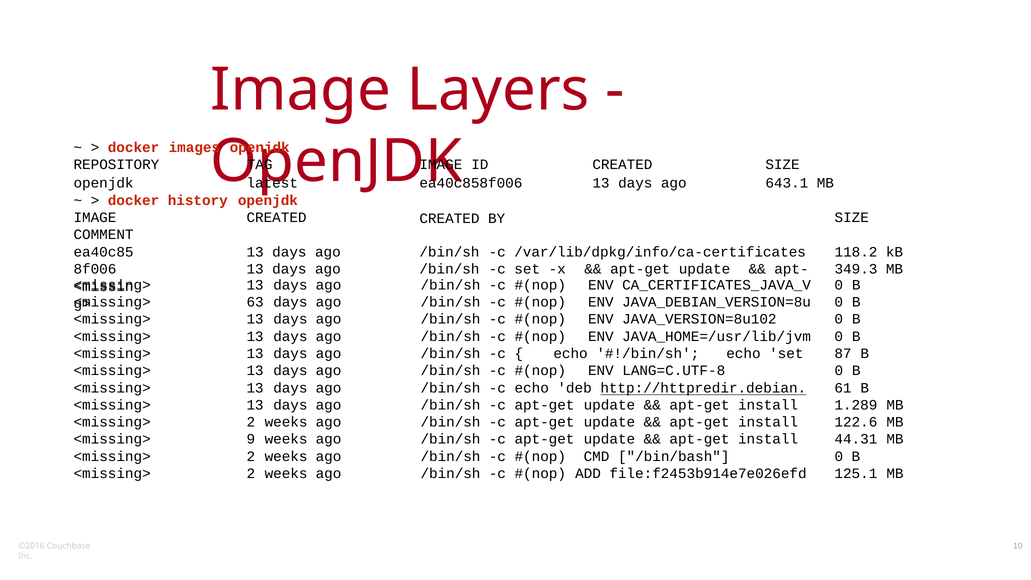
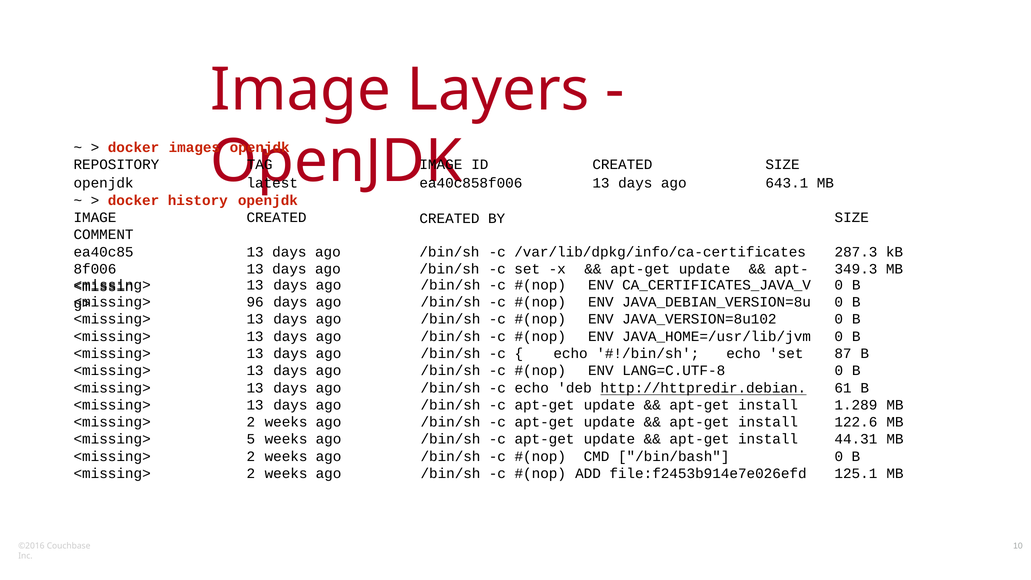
118.2: 118.2 -> 287.3
63: 63 -> 96
9: 9 -> 5
